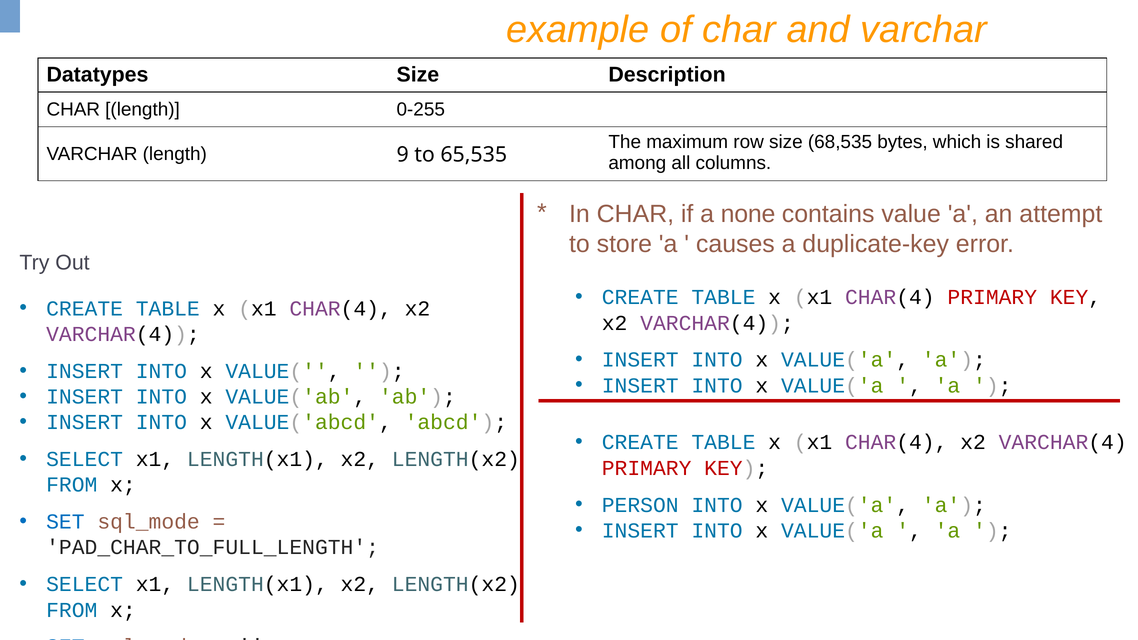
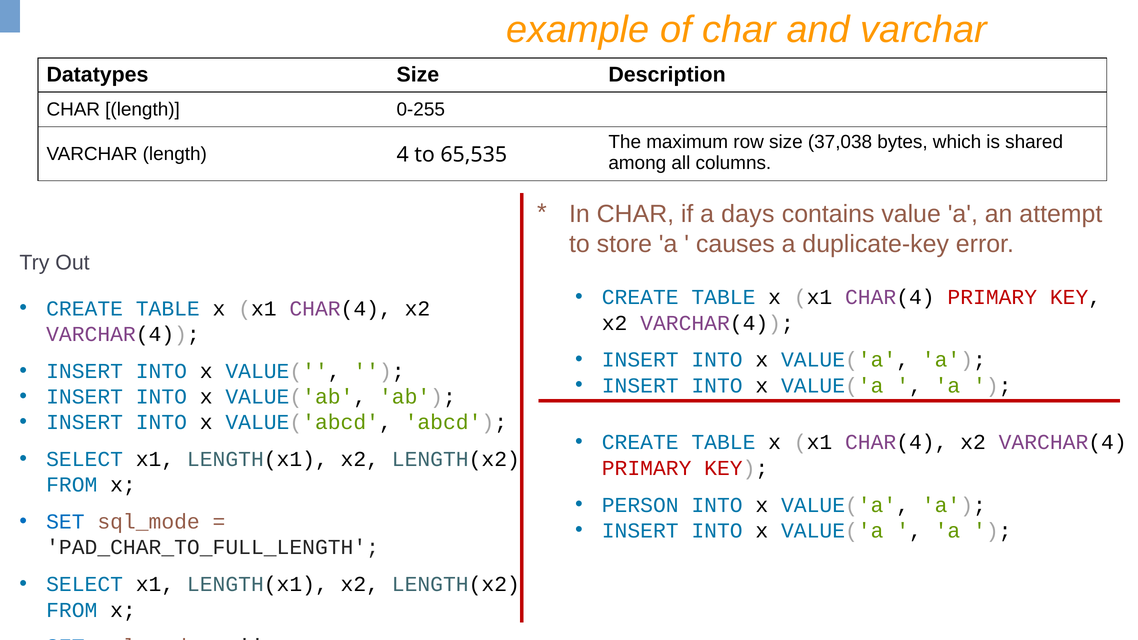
68,535: 68,535 -> 37,038
9: 9 -> 4
none: none -> days
